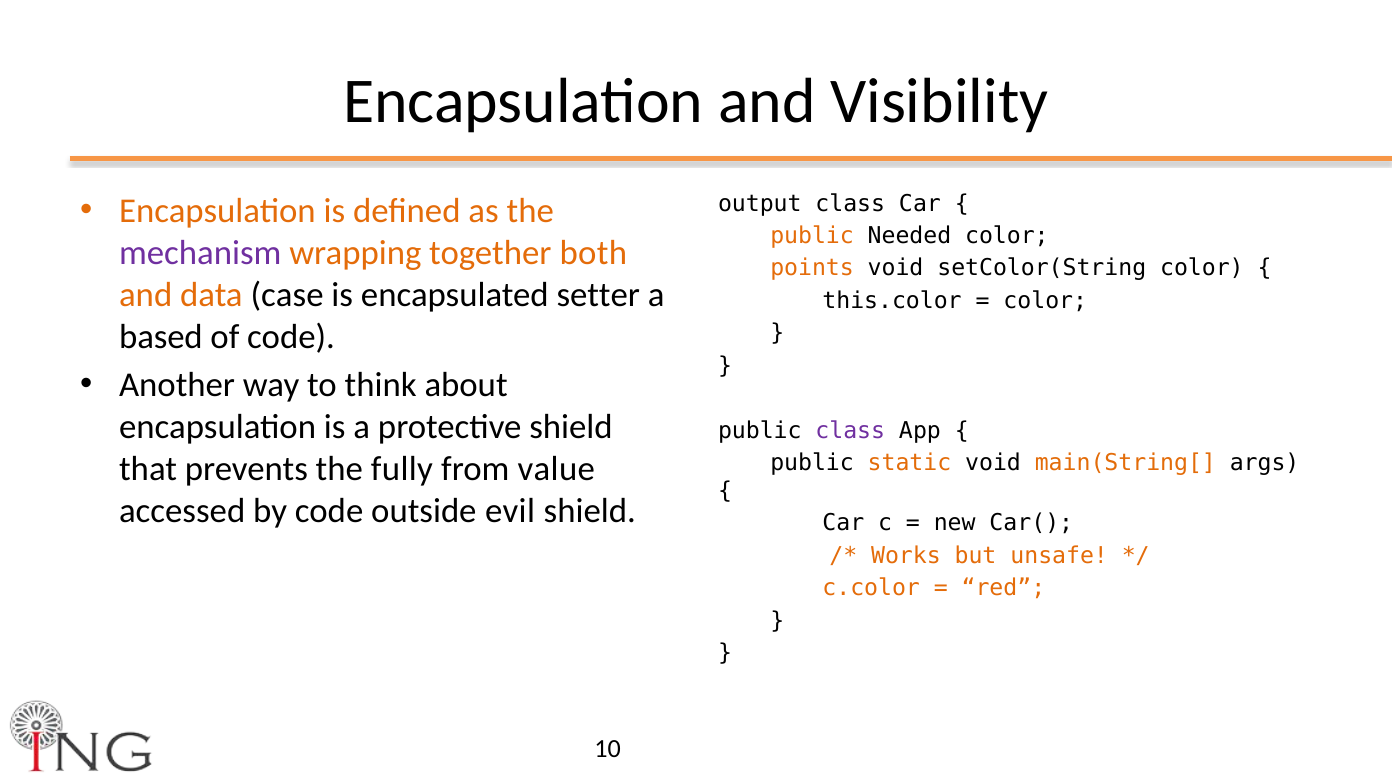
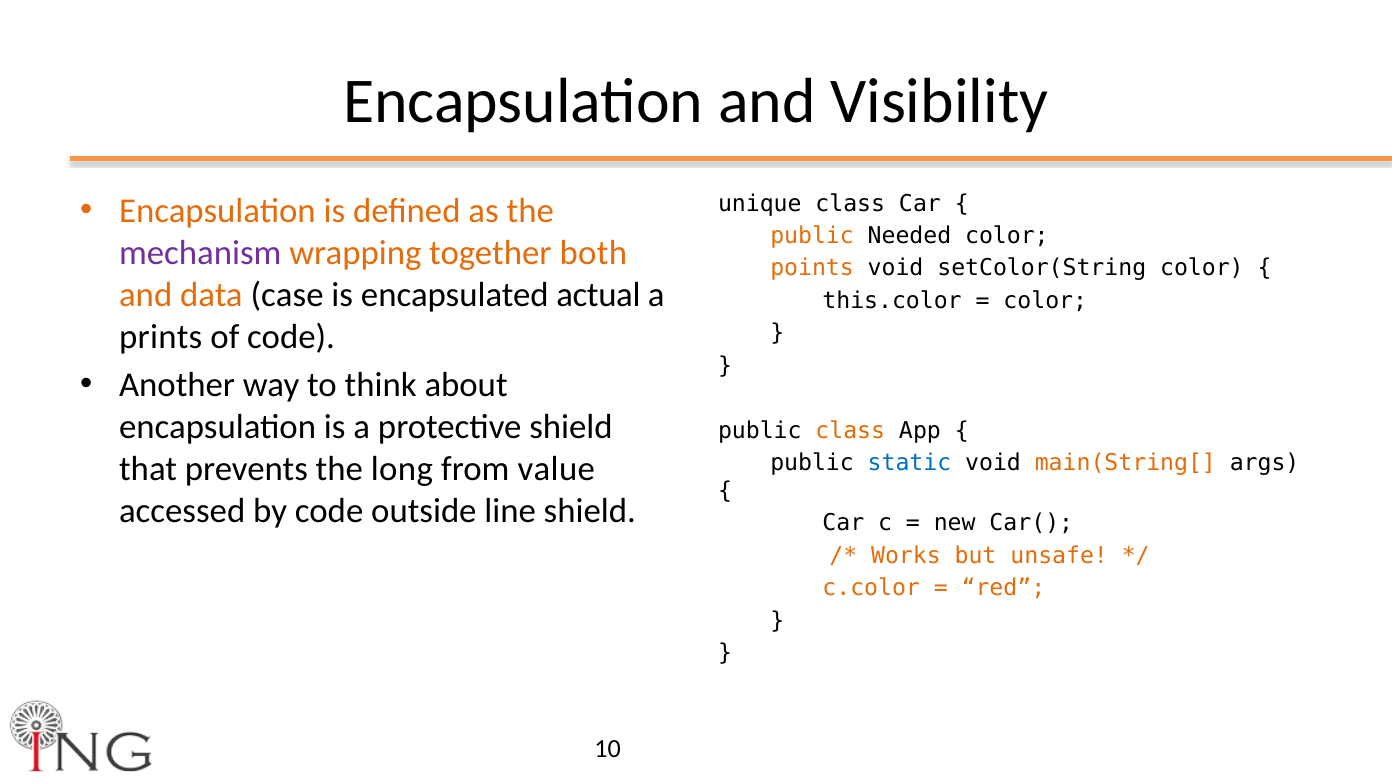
output: output -> unique
setter: setter -> actual
based: based -> prints
class at (850, 430) colour: purple -> orange
static colour: orange -> blue
fully: fully -> long
evil: evil -> line
